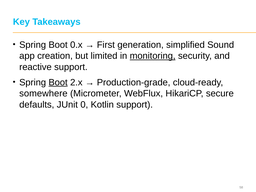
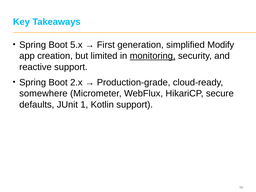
0.x: 0.x -> 5.x
Sound: Sound -> Modify
Boot at (58, 82) underline: present -> none
0: 0 -> 1
